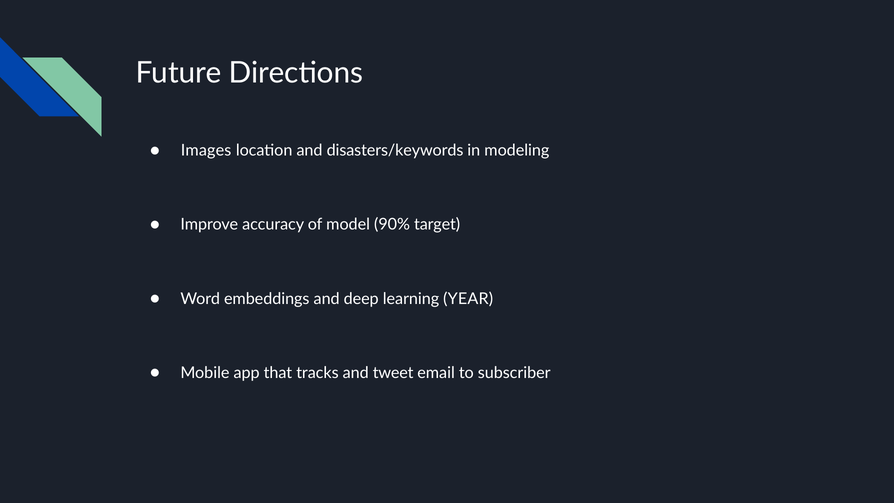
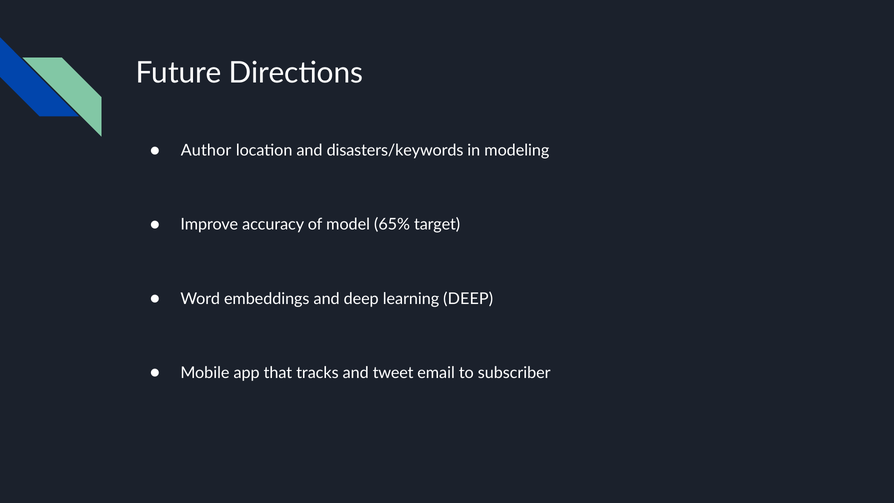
Images: Images -> Author
90%: 90% -> 65%
learning YEAR: YEAR -> DEEP
